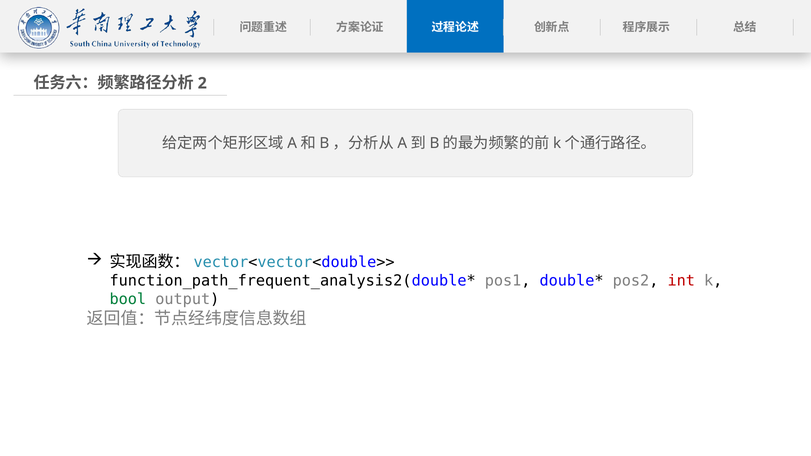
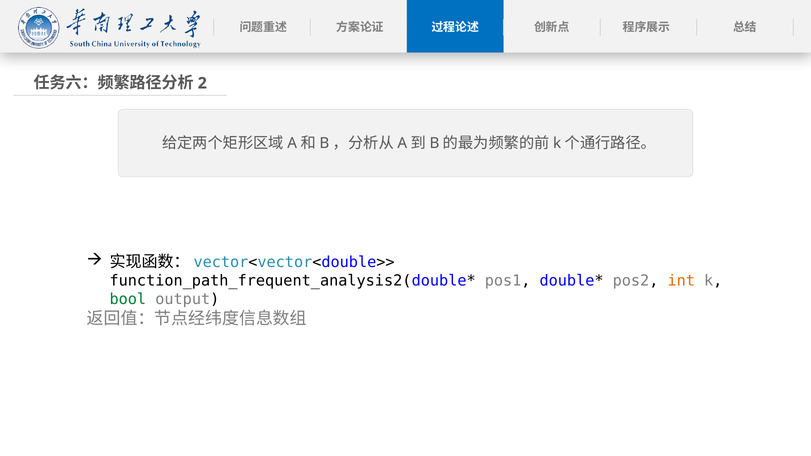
int colour: red -> orange
